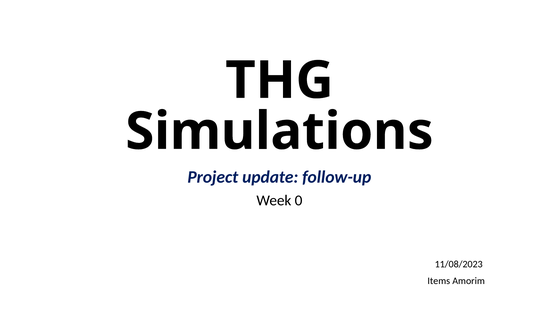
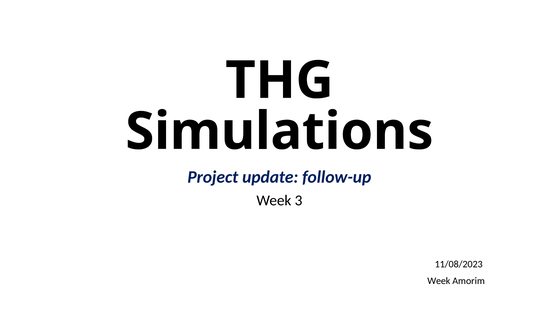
0: 0 -> 3
Items at (439, 280): Items -> Week
